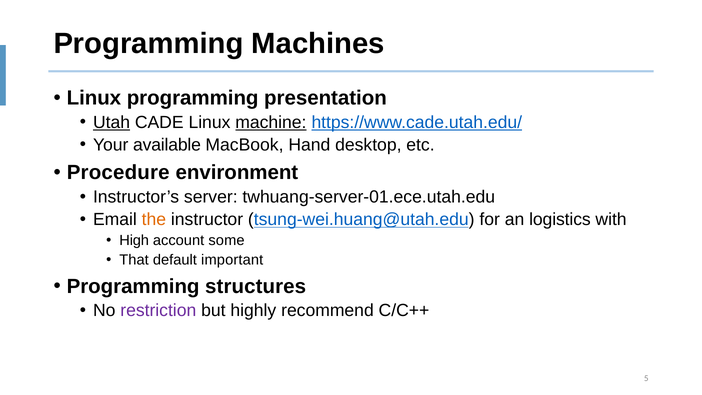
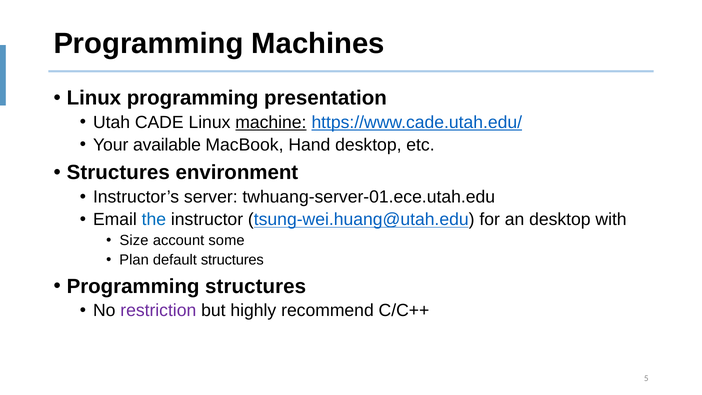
Utah underline: present -> none
Procedure at (118, 173): Procedure -> Structures
the colour: orange -> blue
an logistics: logistics -> desktop
High: High -> Size
That: That -> Plan
default important: important -> structures
